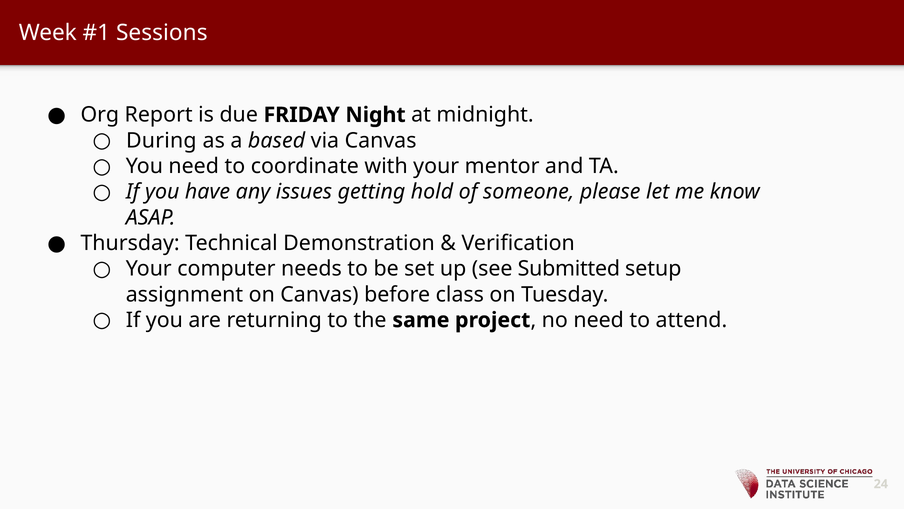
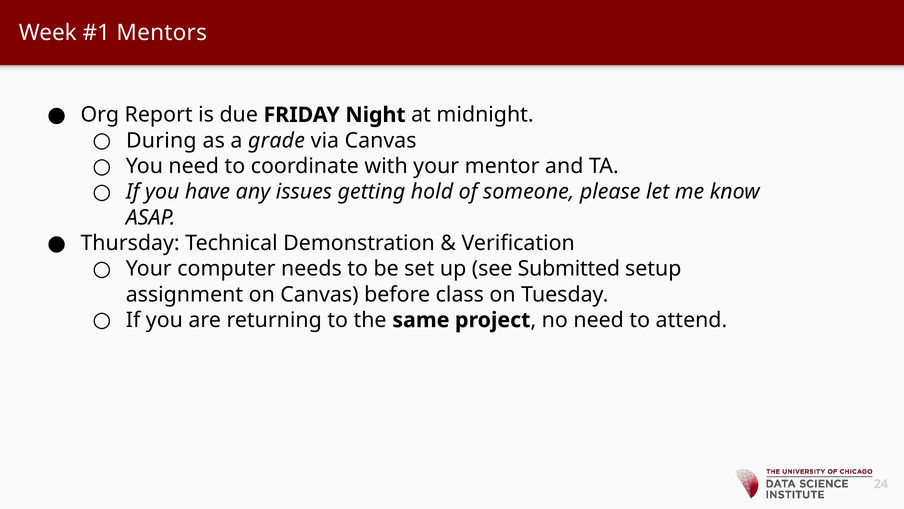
Sessions: Sessions -> Mentors
based: based -> grade
